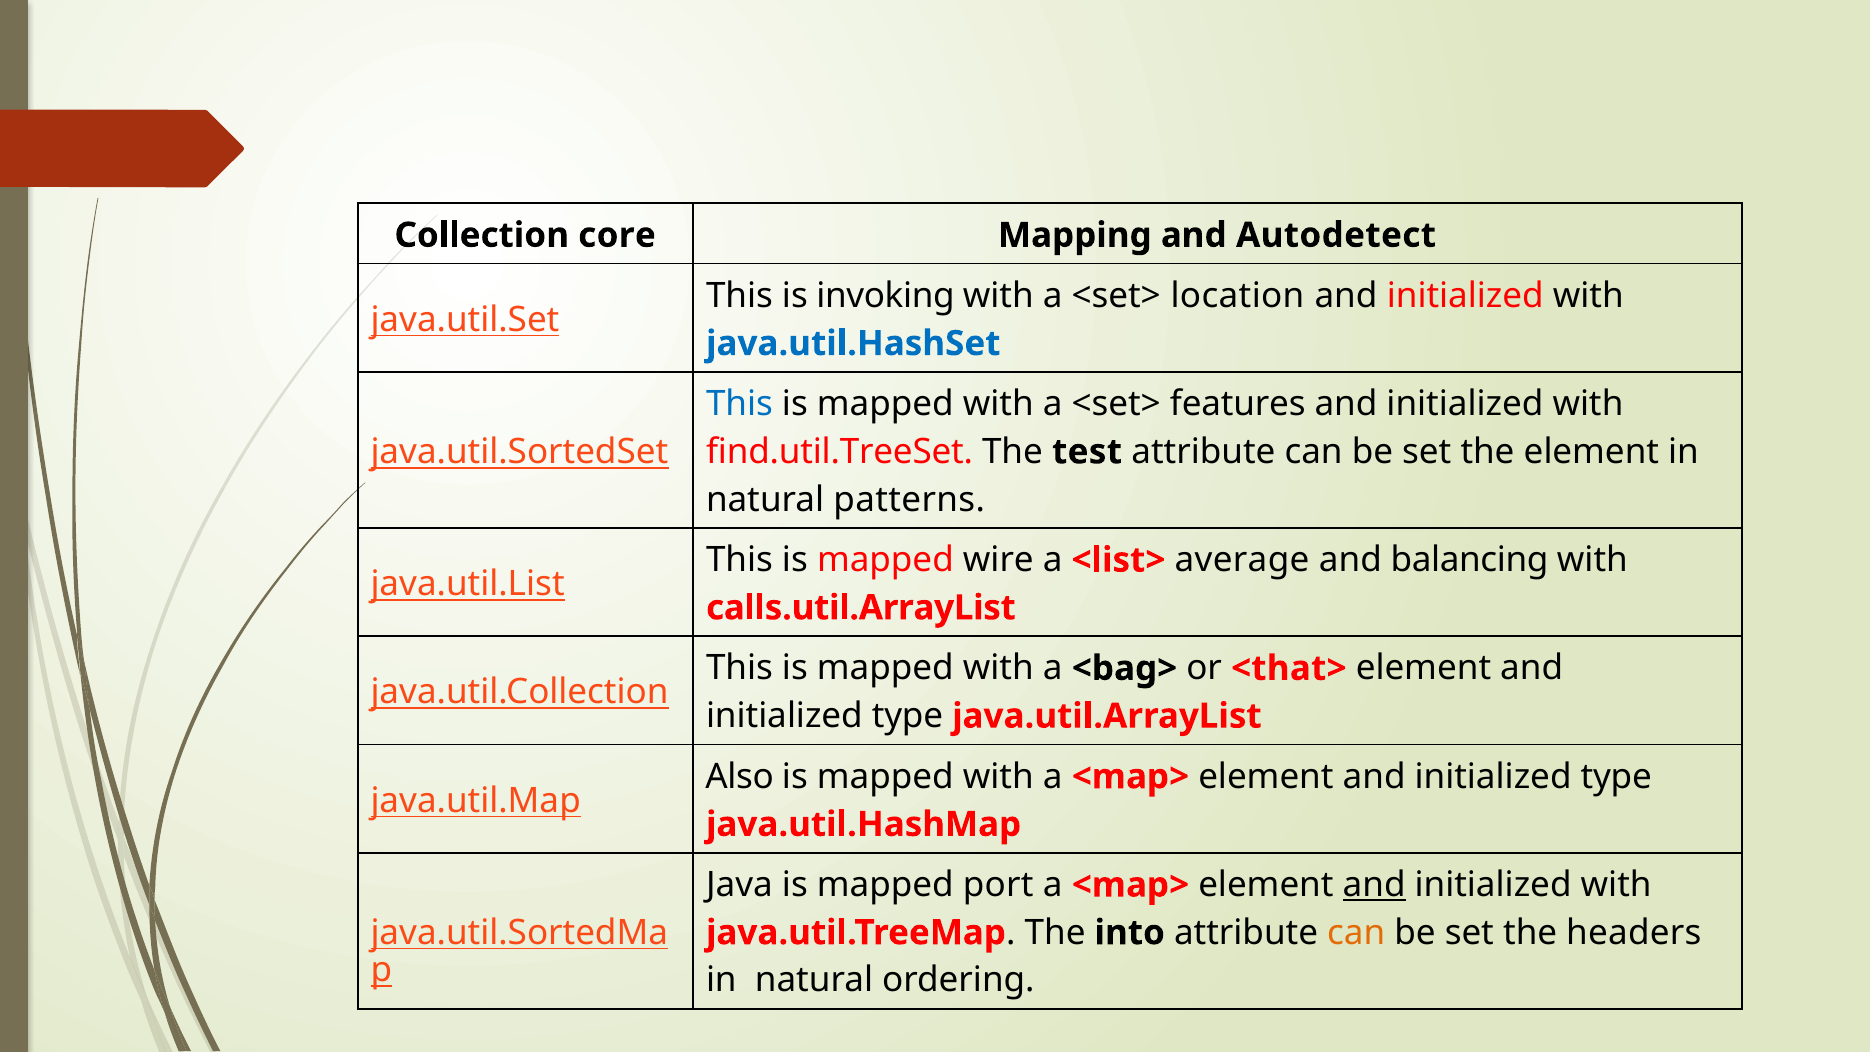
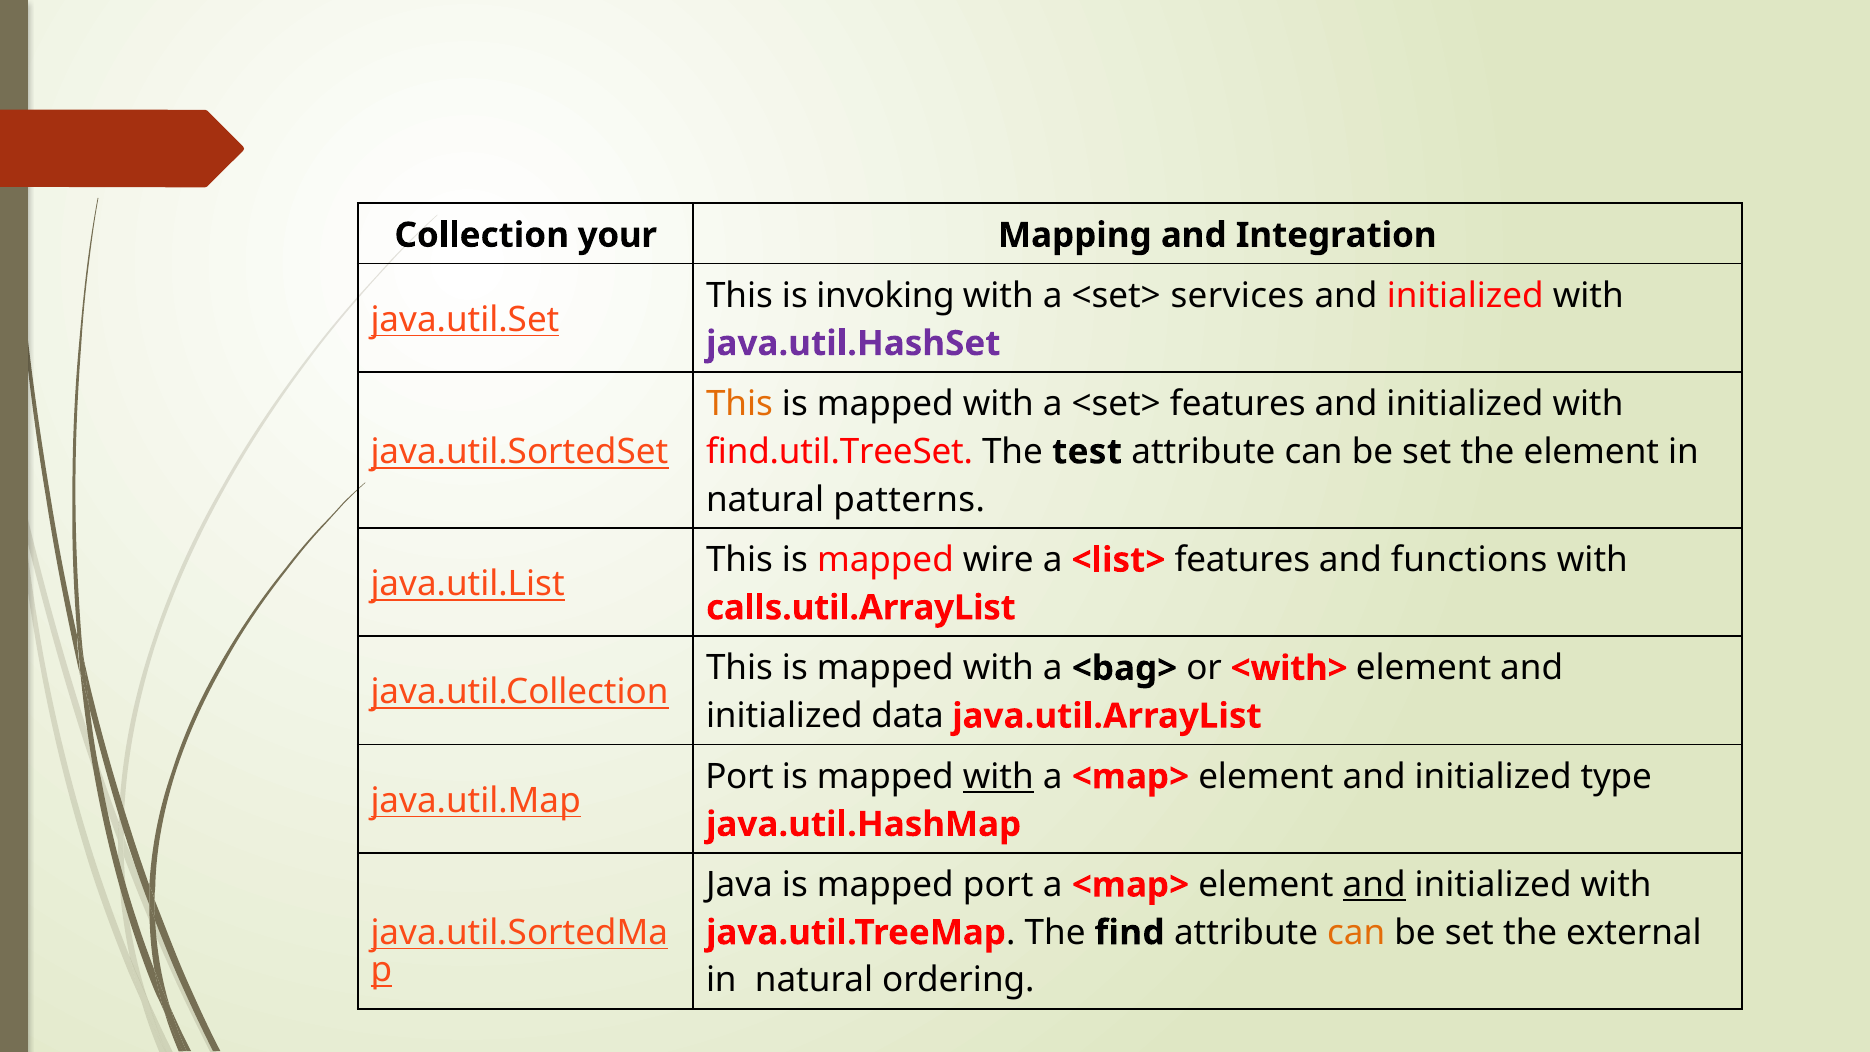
core: core -> your
Autodetect: Autodetect -> Integration
location: location -> services
java.util.HashSet colour: blue -> purple
This at (739, 404) colour: blue -> orange
<list> average: average -> features
balancing: balancing -> functions
<that>: <that> -> <with>
type at (907, 716): type -> data
Also at (740, 777): Also -> Port
with at (998, 777) underline: none -> present
into: into -> find
headers: headers -> external
